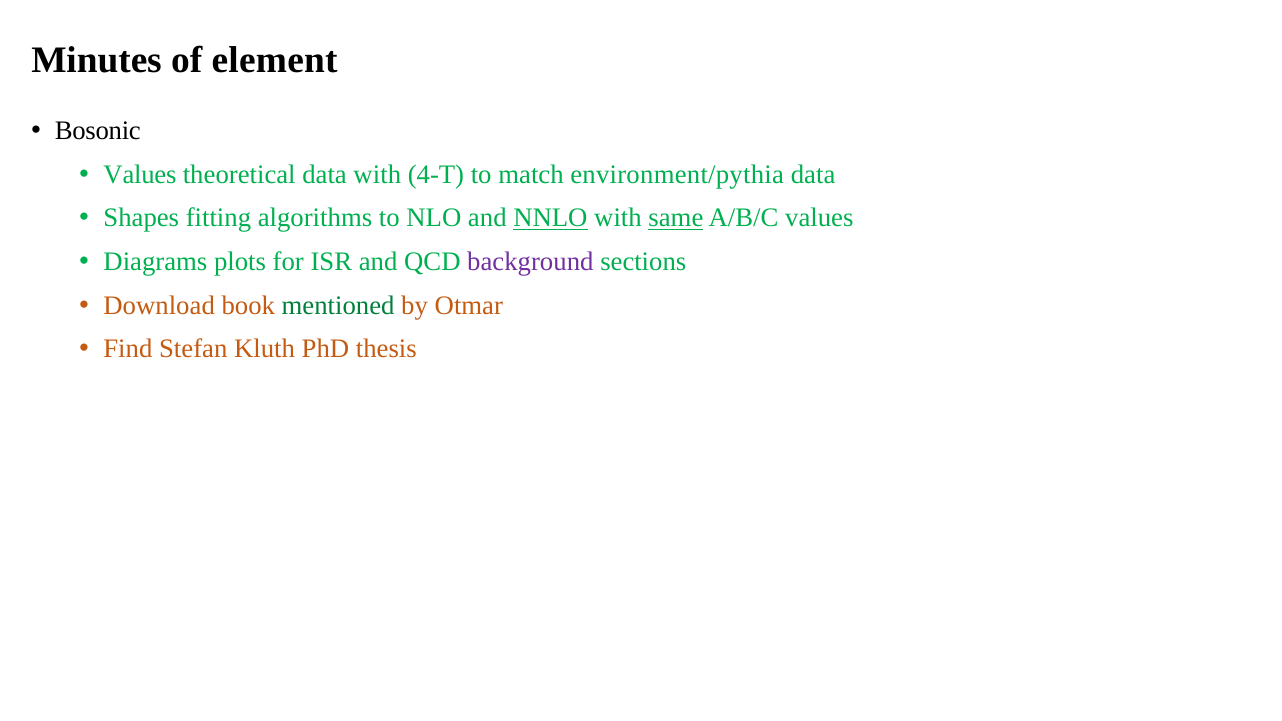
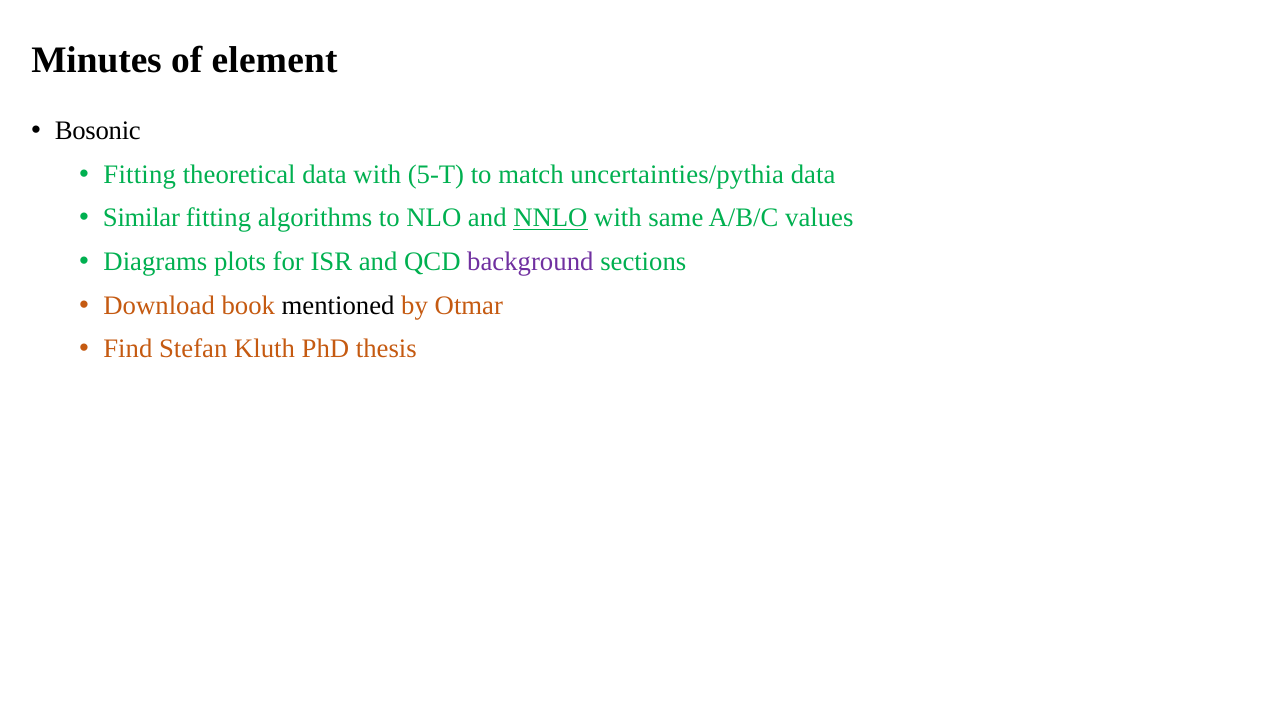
Values at (140, 175): Values -> Fitting
4-T: 4-T -> 5-T
environment/pythia: environment/pythia -> uncertainties/pythia
Shapes: Shapes -> Similar
same underline: present -> none
mentioned colour: green -> black
